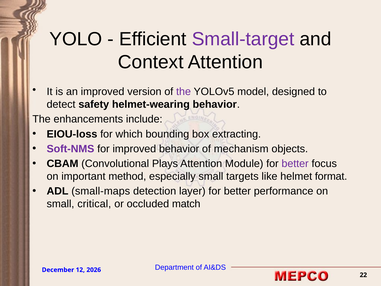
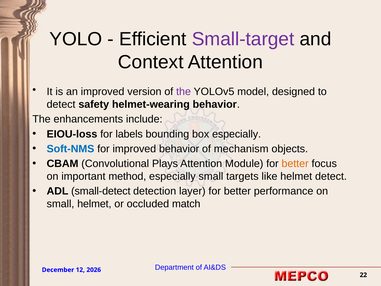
which: which -> labels
box extracting: extracting -> especially
Soft-NMS colour: purple -> blue
better at (295, 164) colour: purple -> orange
helmet format: format -> detect
small-maps: small-maps -> small-detect
small critical: critical -> helmet
